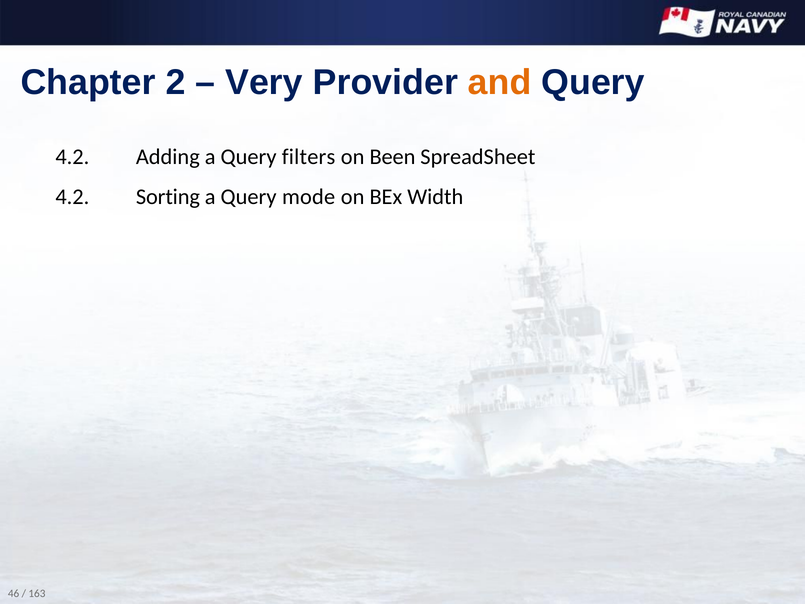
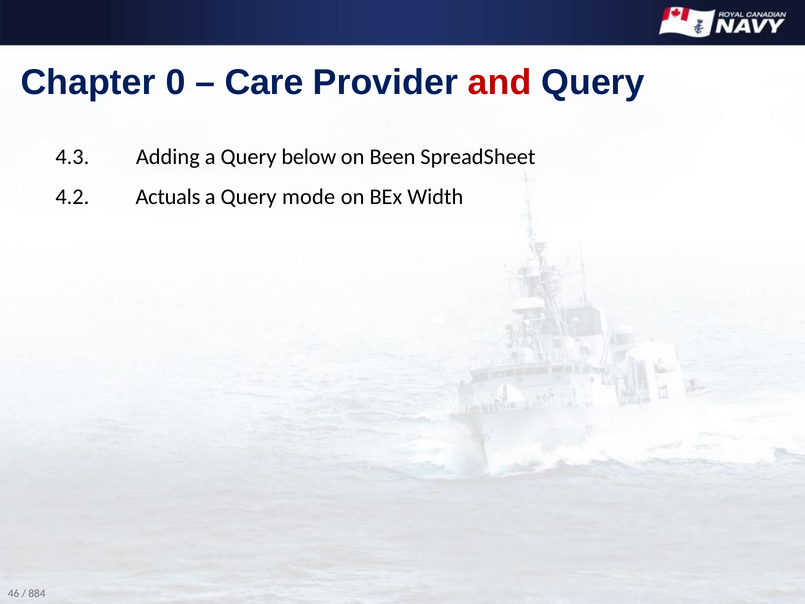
2: 2 -> 0
Very: Very -> Care
and colour: orange -> red
4.2 at (72, 157): 4.2 -> 4.3
filters: filters -> below
Sorting: Sorting -> Actuals
163: 163 -> 884
